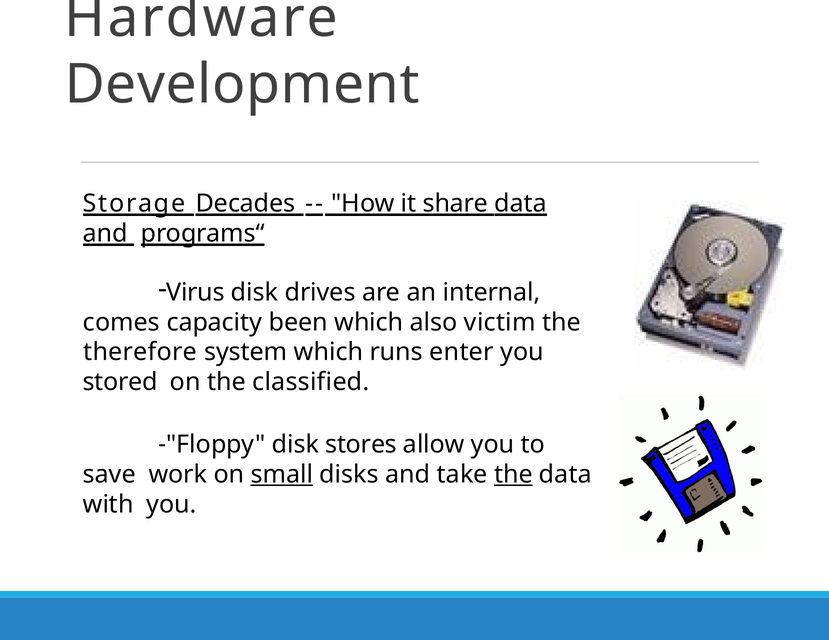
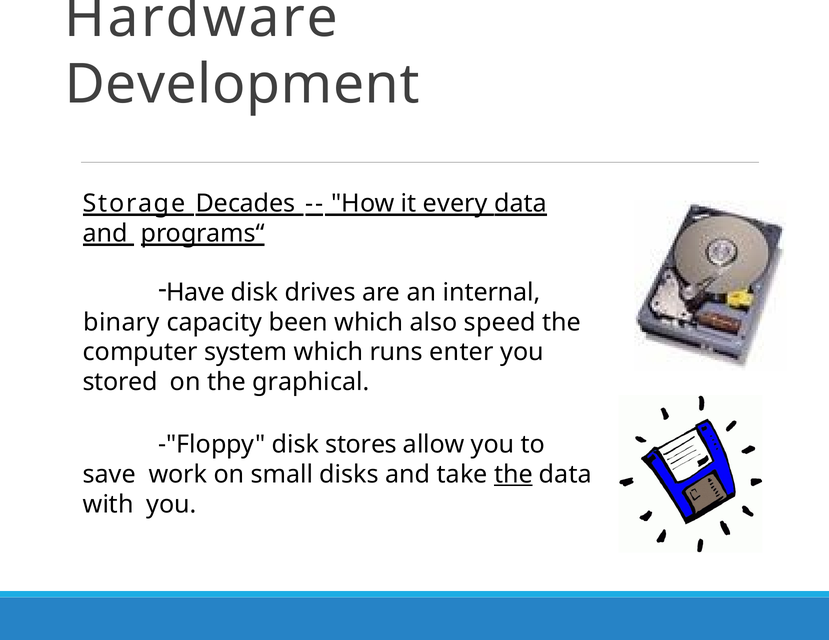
share: share -> every
Virus: Virus -> Have
comes: comes -> binary
victim: victim -> speed
therefore: therefore -> computer
classified: classified -> graphical
small underline: present -> none
